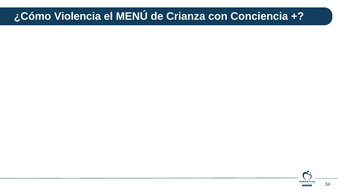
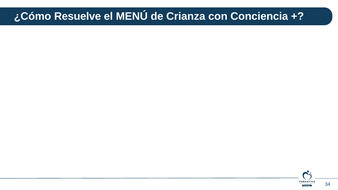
Violencia: Violencia -> Resuelve
